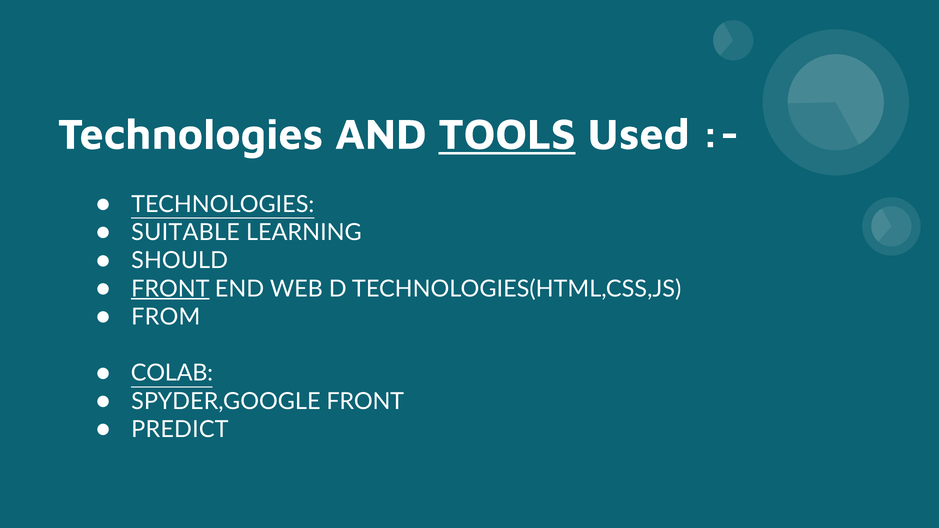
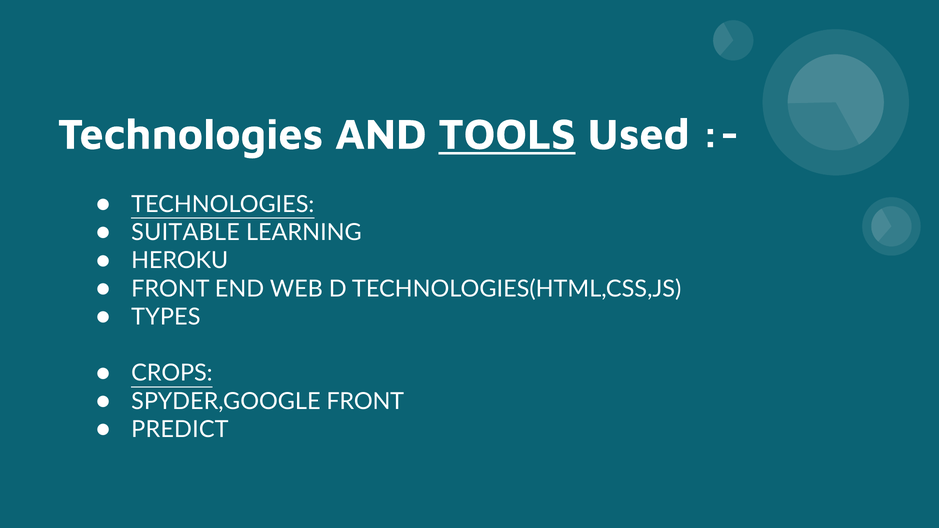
SHOULD: SHOULD -> HEROKU
FRONT at (170, 289) underline: present -> none
FROM: FROM -> TYPES
COLAB: COLAB -> CROPS
